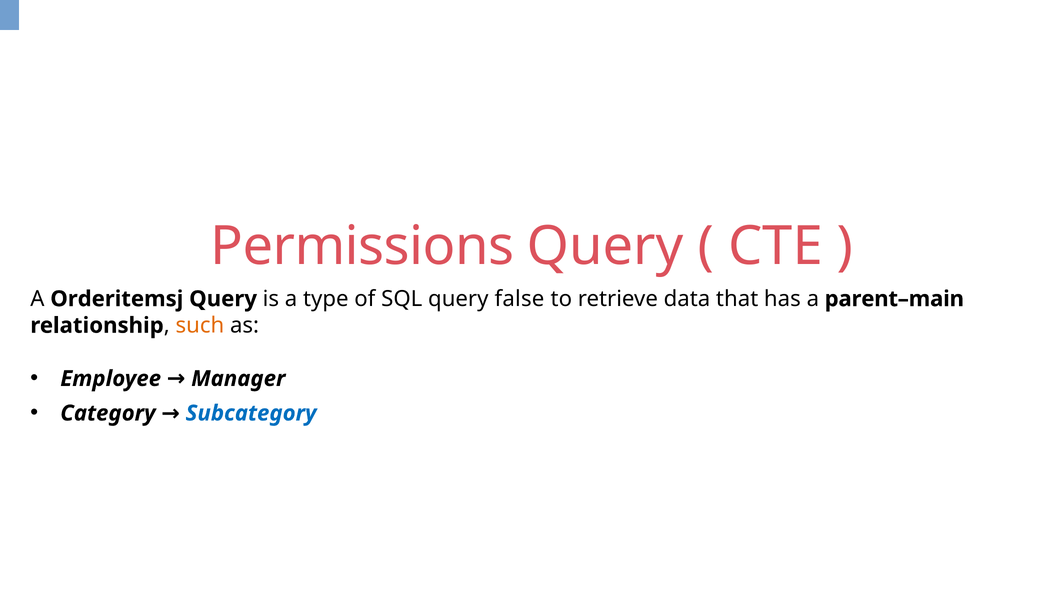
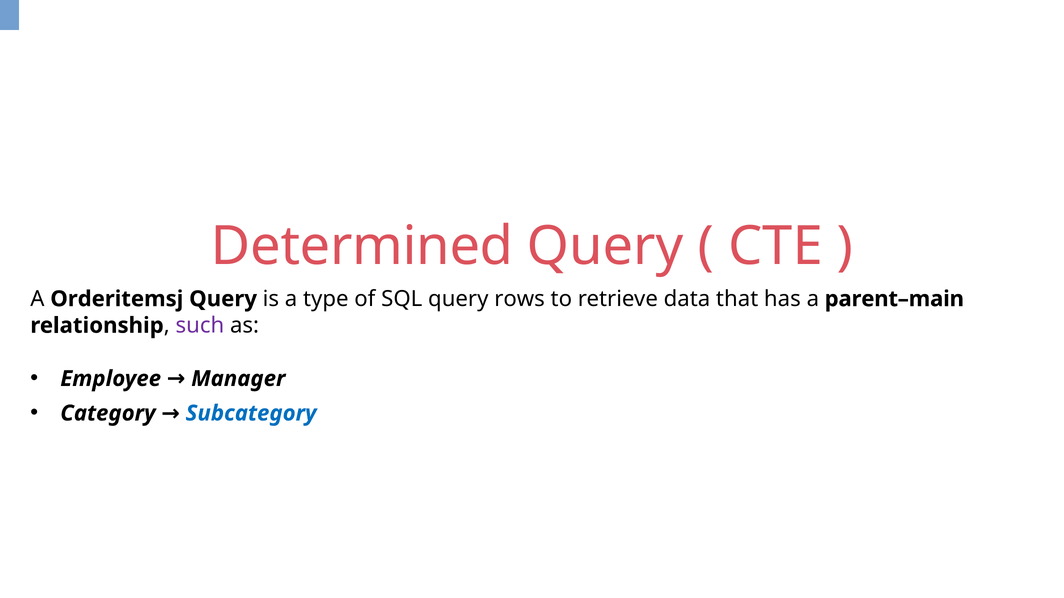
Permissions: Permissions -> Determined
false: false -> rows
such colour: orange -> purple
